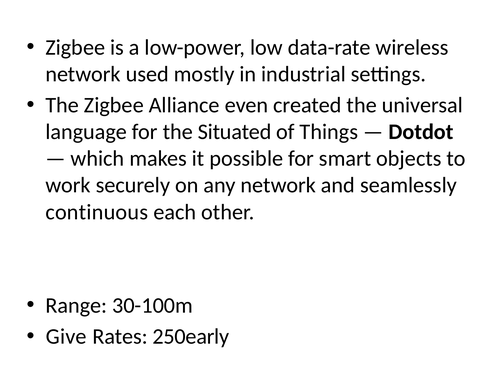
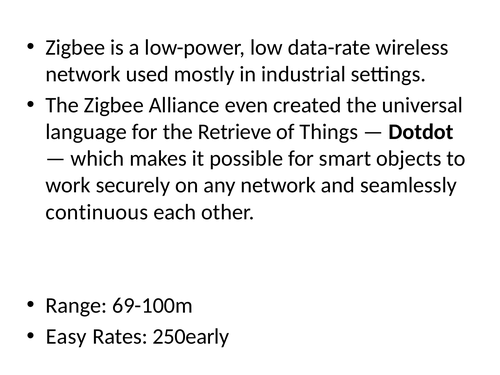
Situated: Situated -> Retrieve
30-100m: 30-100m -> 69-100m
Give: Give -> Easy
